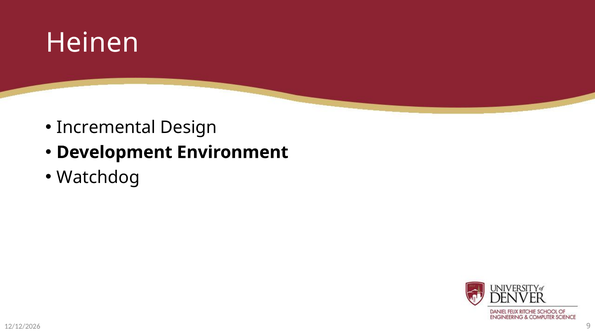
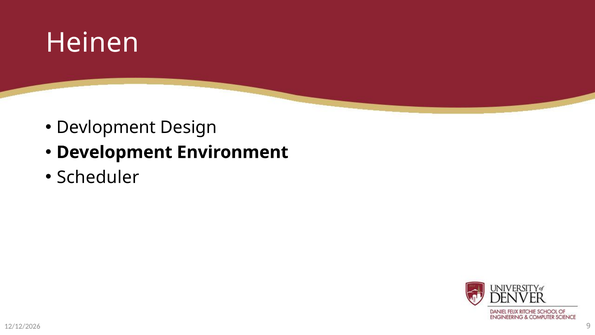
Incremental: Incremental -> Devlopment
Watchdog: Watchdog -> Scheduler
